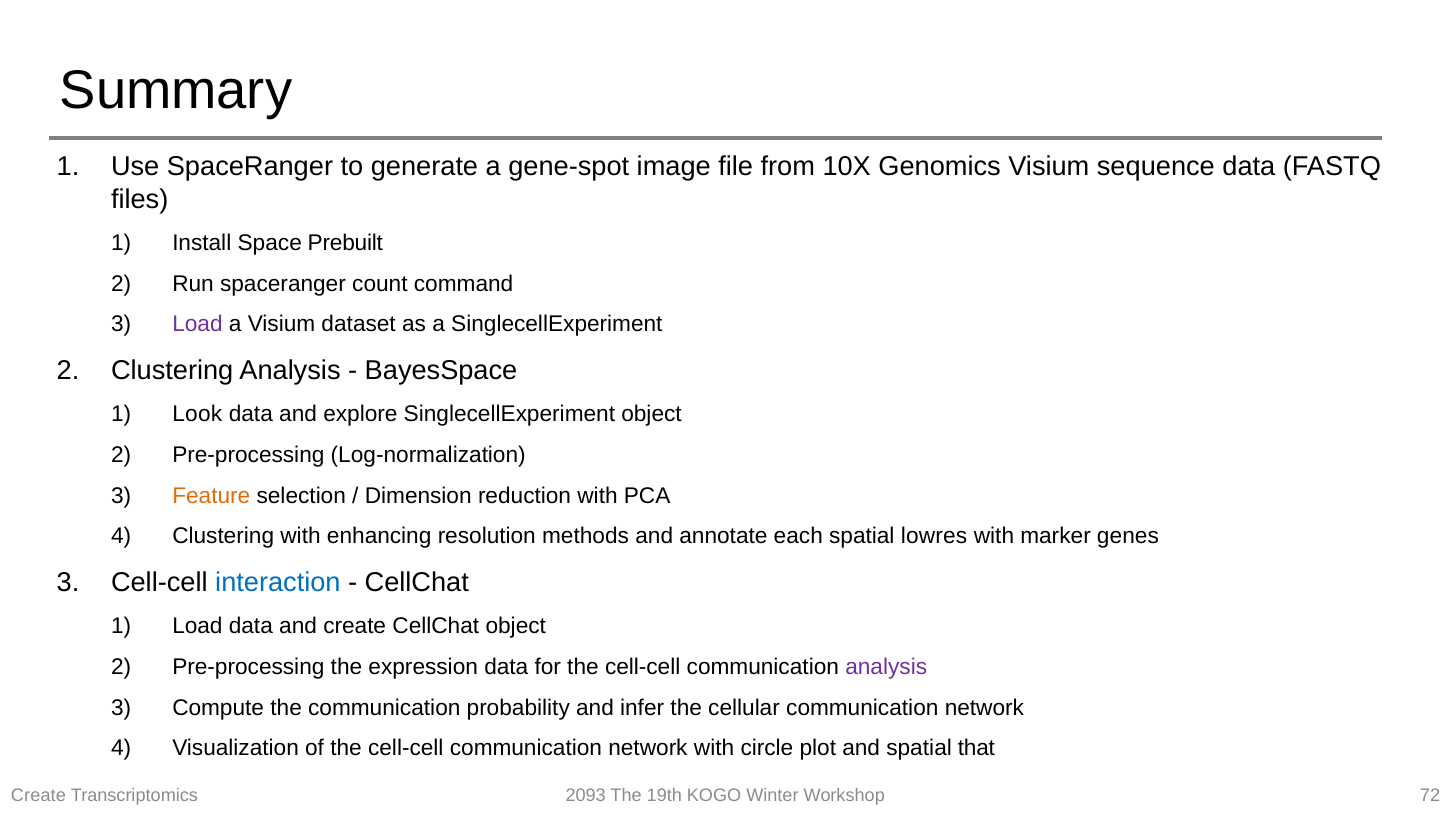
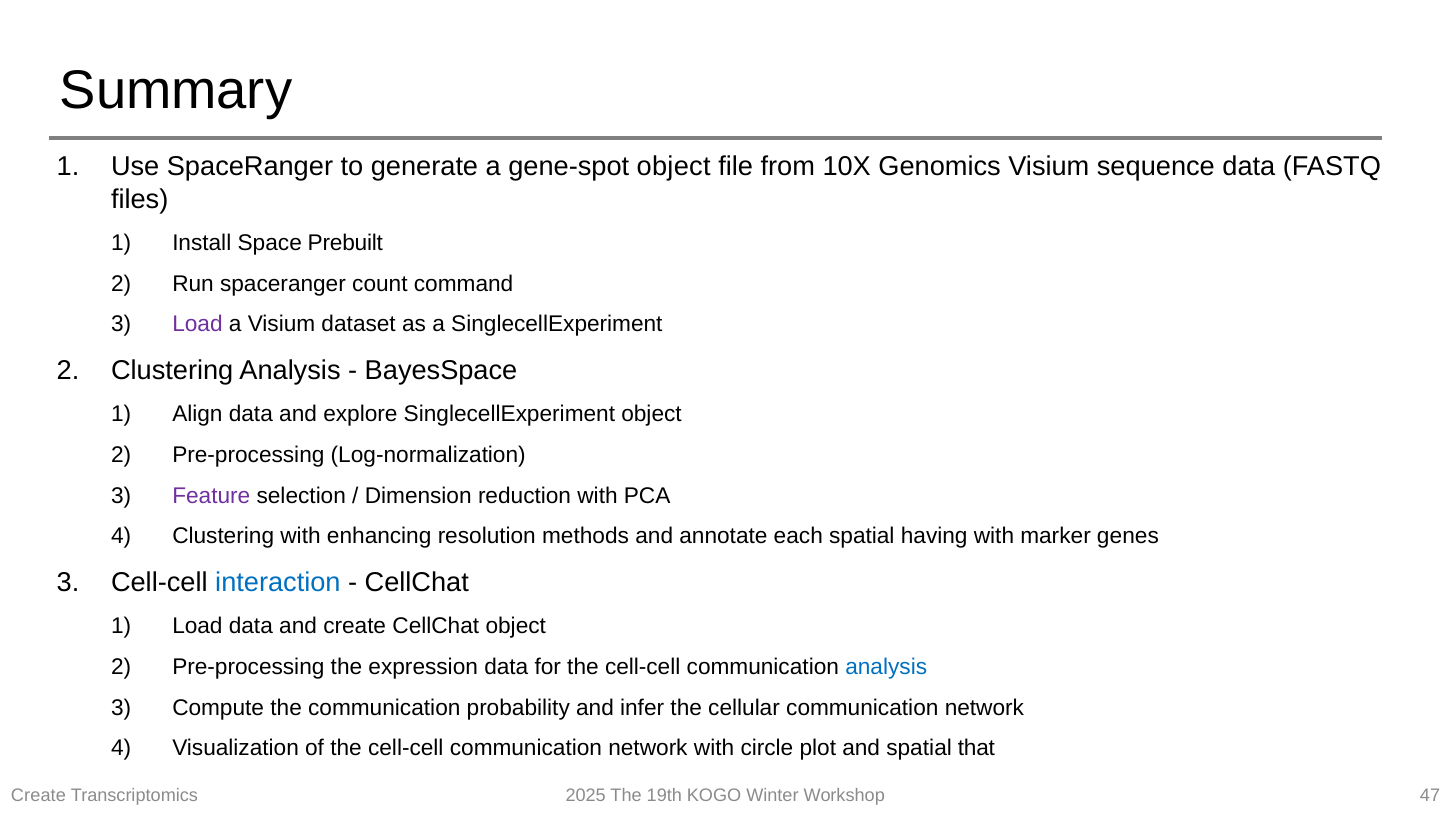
gene-spot image: image -> object
Look: Look -> Align
Feature colour: orange -> purple
lowres: lowres -> having
analysis at (886, 667) colour: purple -> blue
2093: 2093 -> 2025
72: 72 -> 47
